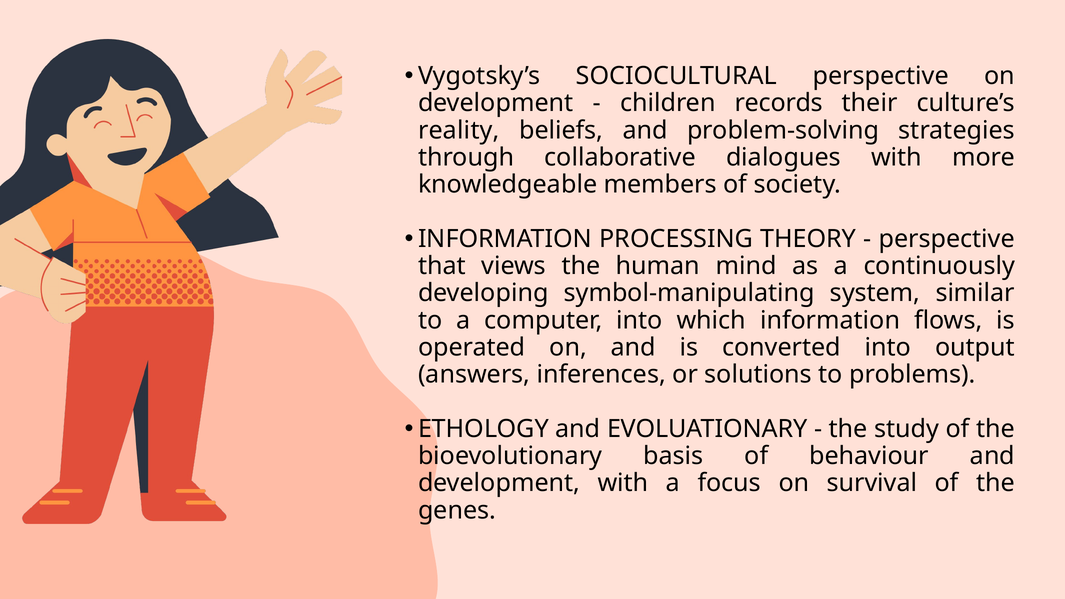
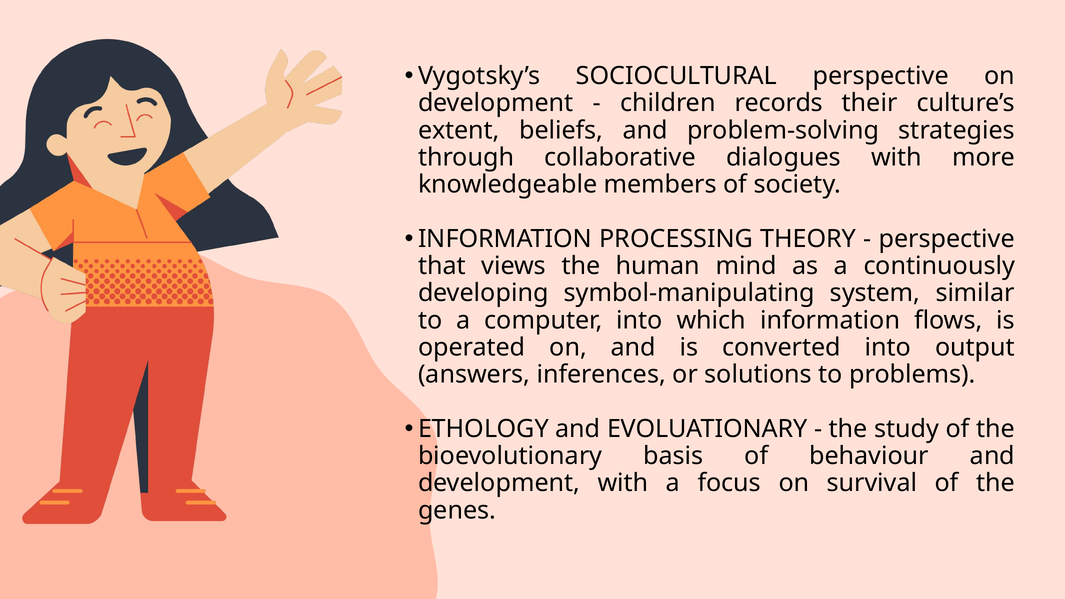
reality: reality -> extent
